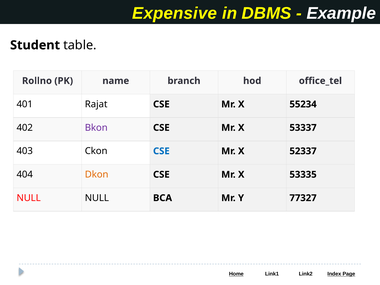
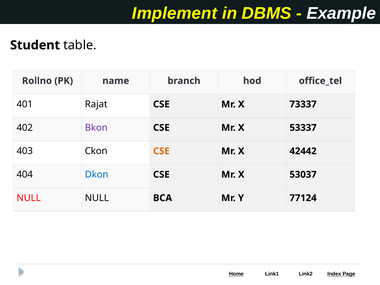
Expensive: Expensive -> Implement
55234: 55234 -> 73337
CSE at (161, 151) colour: blue -> orange
52337: 52337 -> 42442
Dkon colour: orange -> blue
53335: 53335 -> 53037
77327: 77327 -> 77124
